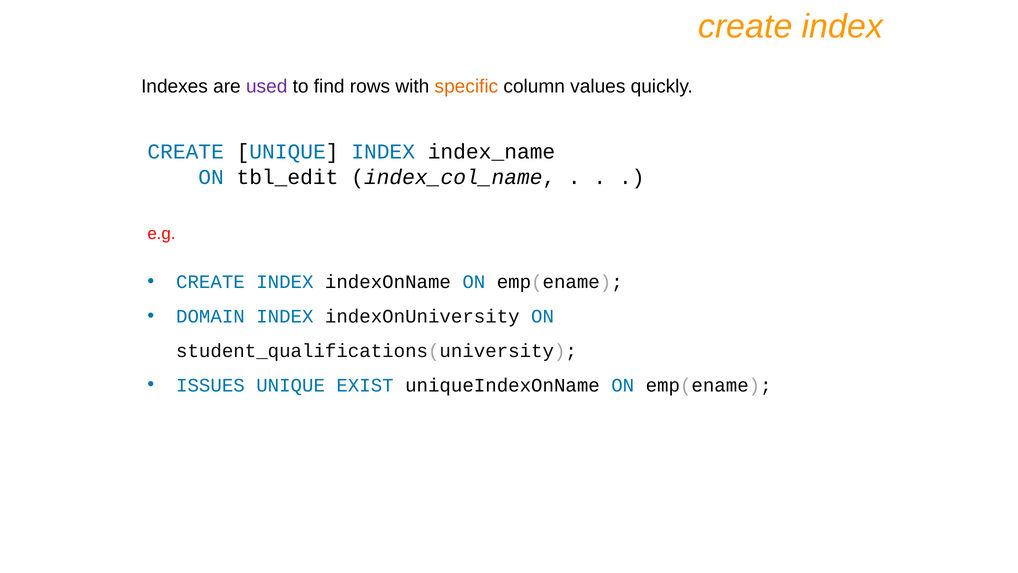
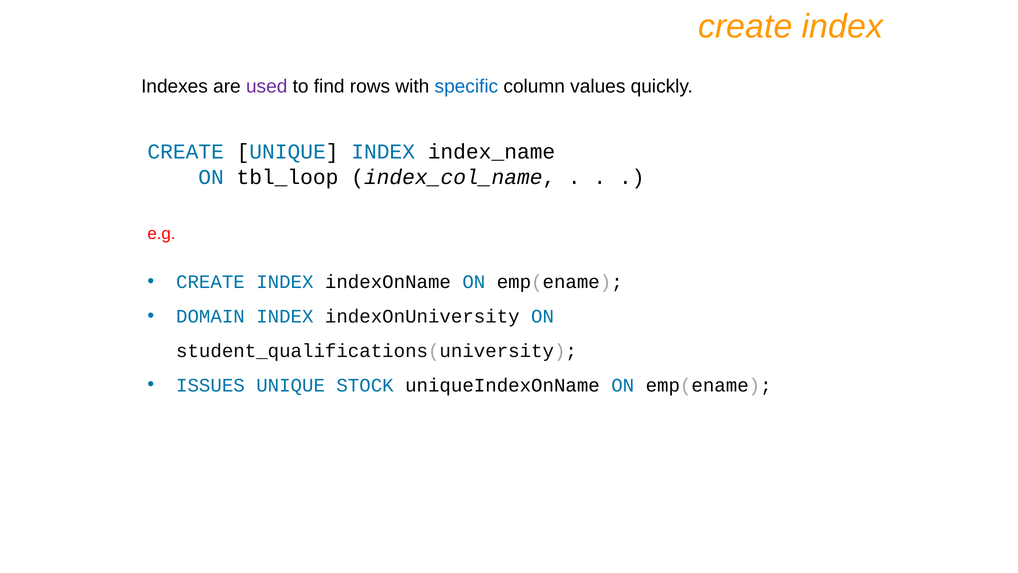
specific colour: orange -> blue
tbl_edit: tbl_edit -> tbl_loop
EXIST: EXIST -> STOCK
